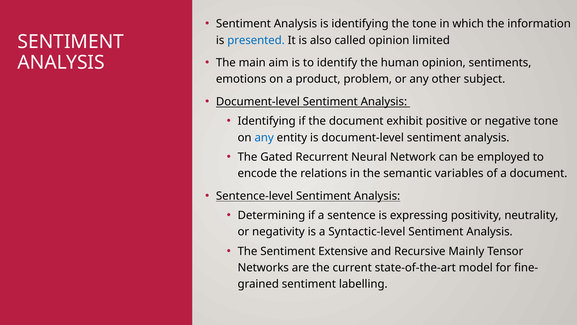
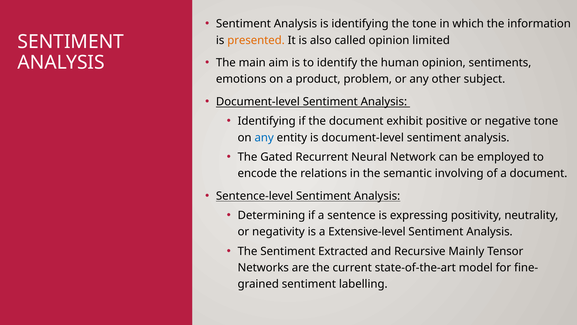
presented colour: blue -> orange
variables: variables -> involving
Syntactic-level: Syntactic-level -> Extensive-level
Extensive: Extensive -> Extracted
